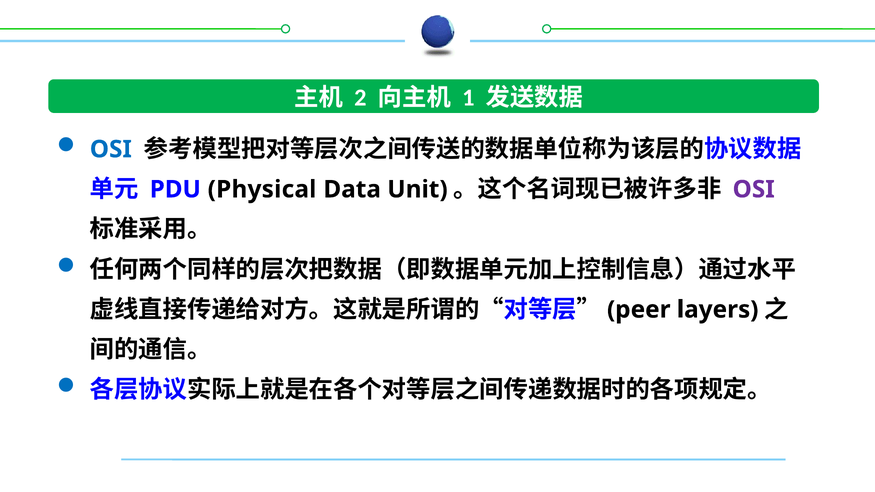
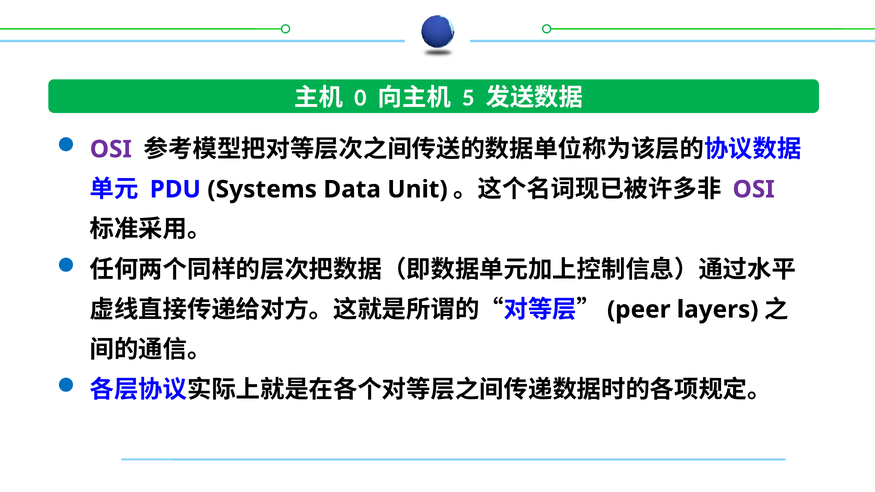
2: 2 -> 0
1: 1 -> 5
OSI at (111, 149) colour: blue -> purple
Physical: Physical -> Systems
